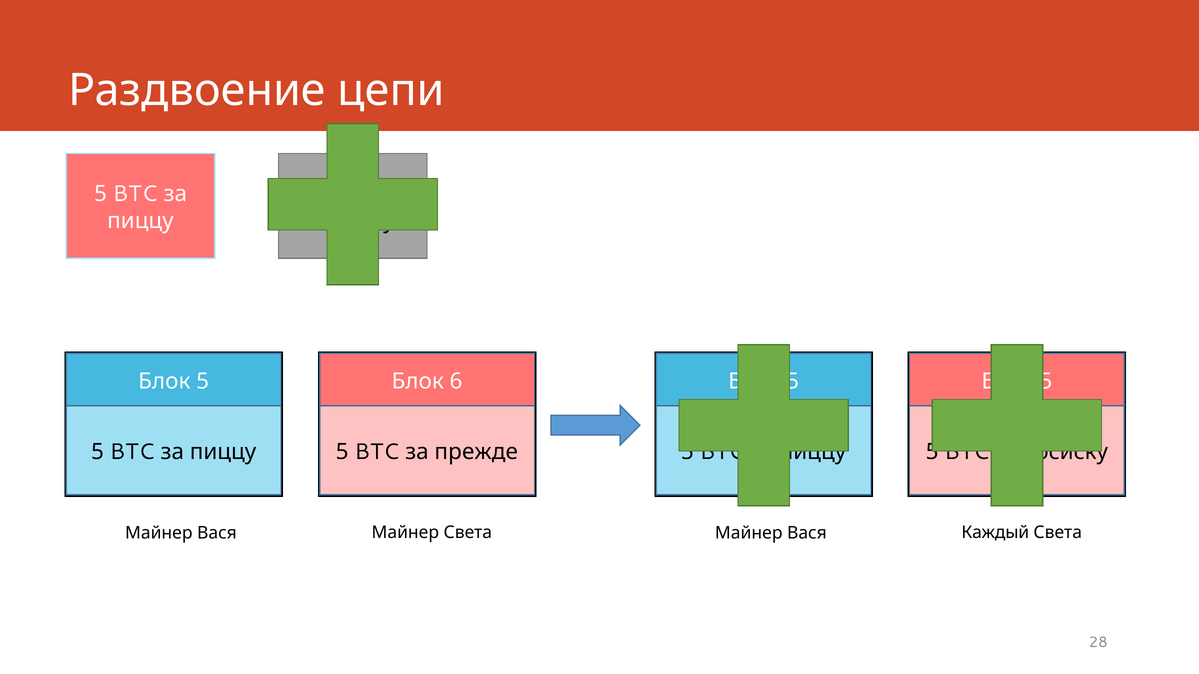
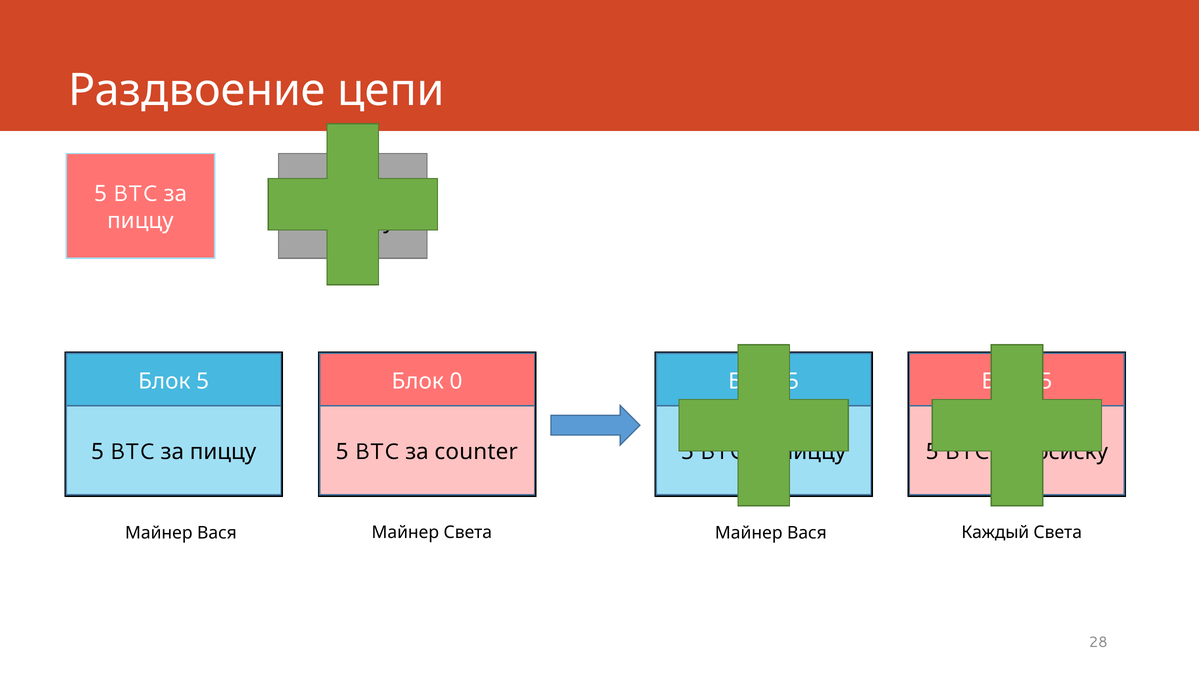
6: 6 -> 0
прежде: прежде -> counter
